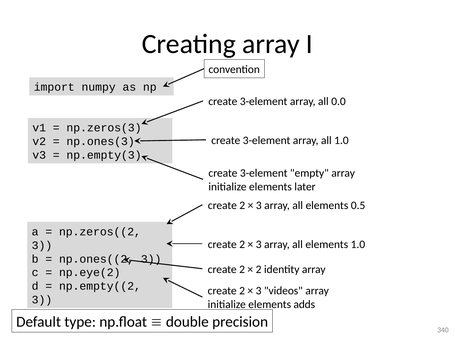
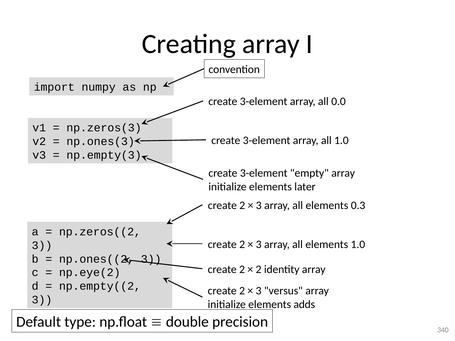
0.5: 0.5 -> 0.3
videos: videos -> versus
